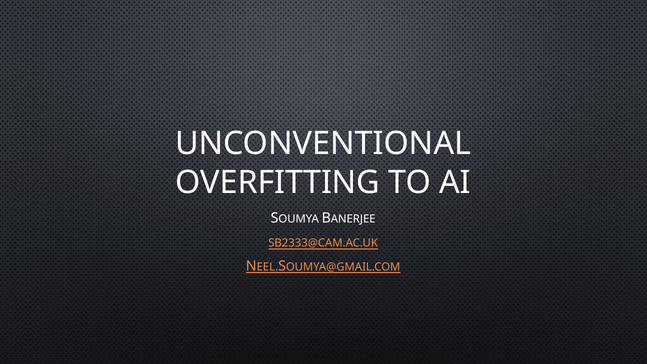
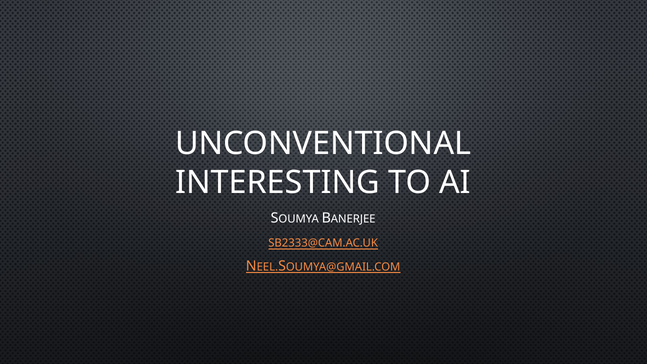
OVERFITTING: OVERFITTING -> INTERESTING
